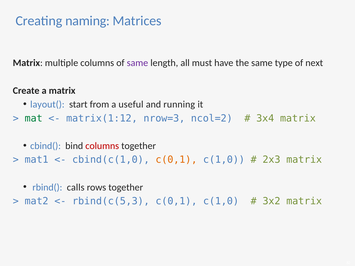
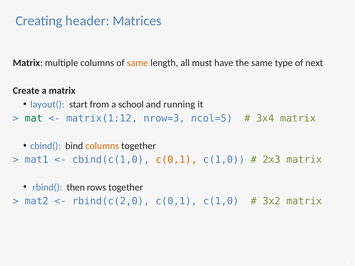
naming: naming -> header
same at (137, 63) colour: purple -> orange
useful: useful -> school
ncol=2: ncol=2 -> ncol=5
columns at (102, 146) colour: red -> orange
calls: calls -> then
rbind(c(5,3: rbind(c(5,3 -> rbind(c(2,0
